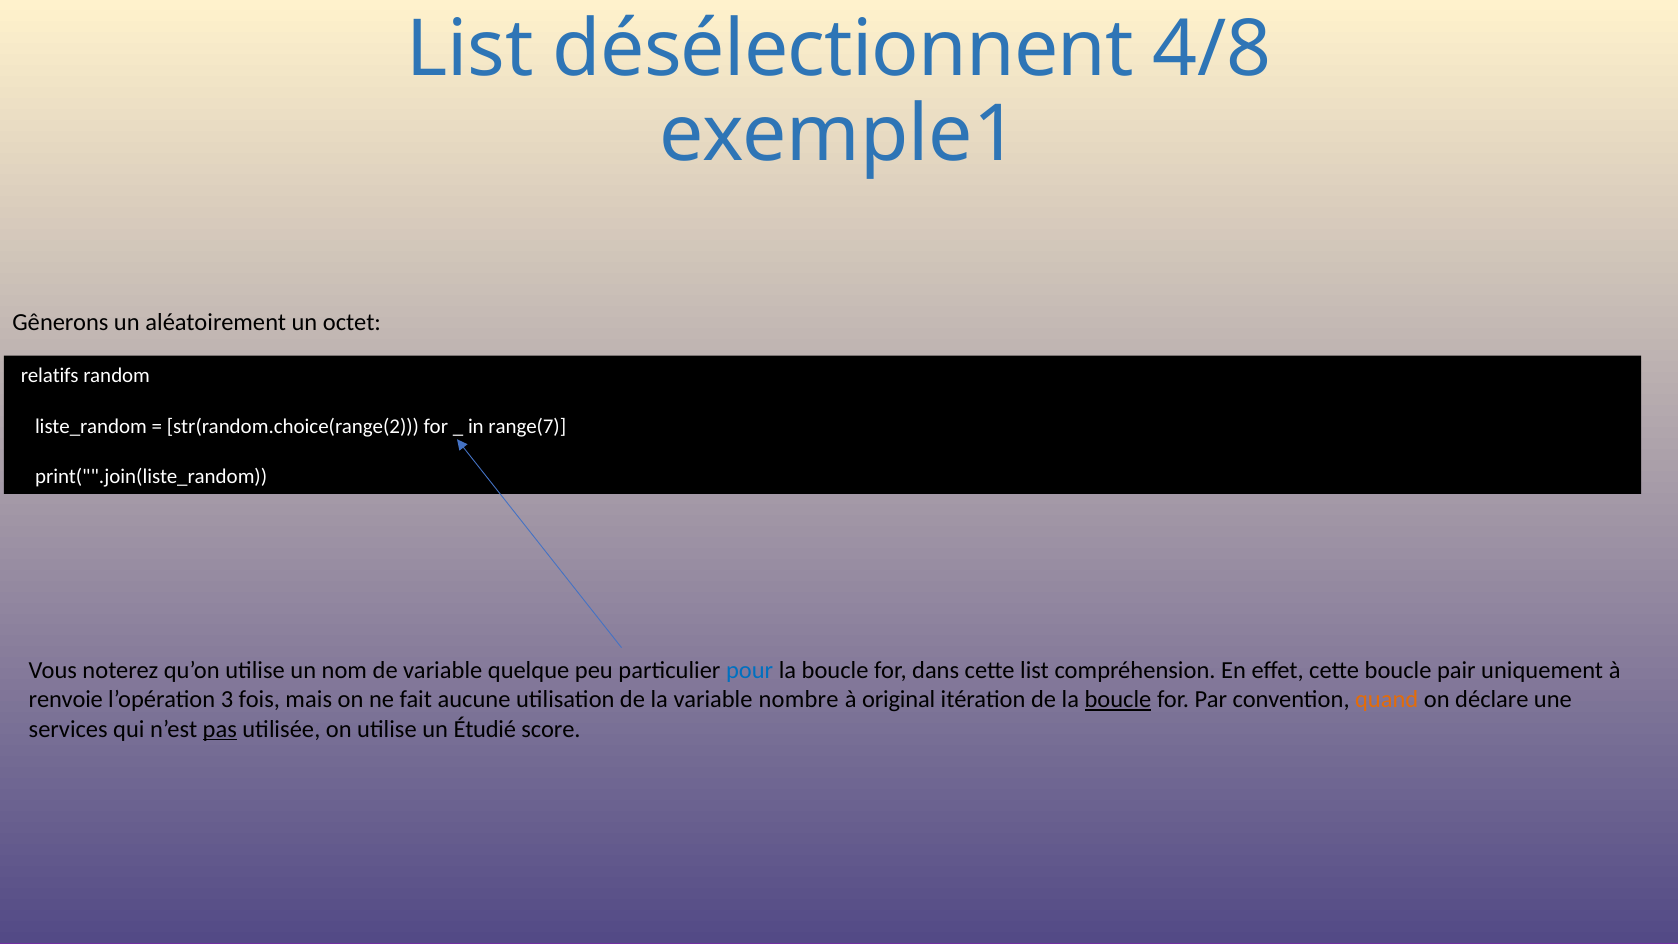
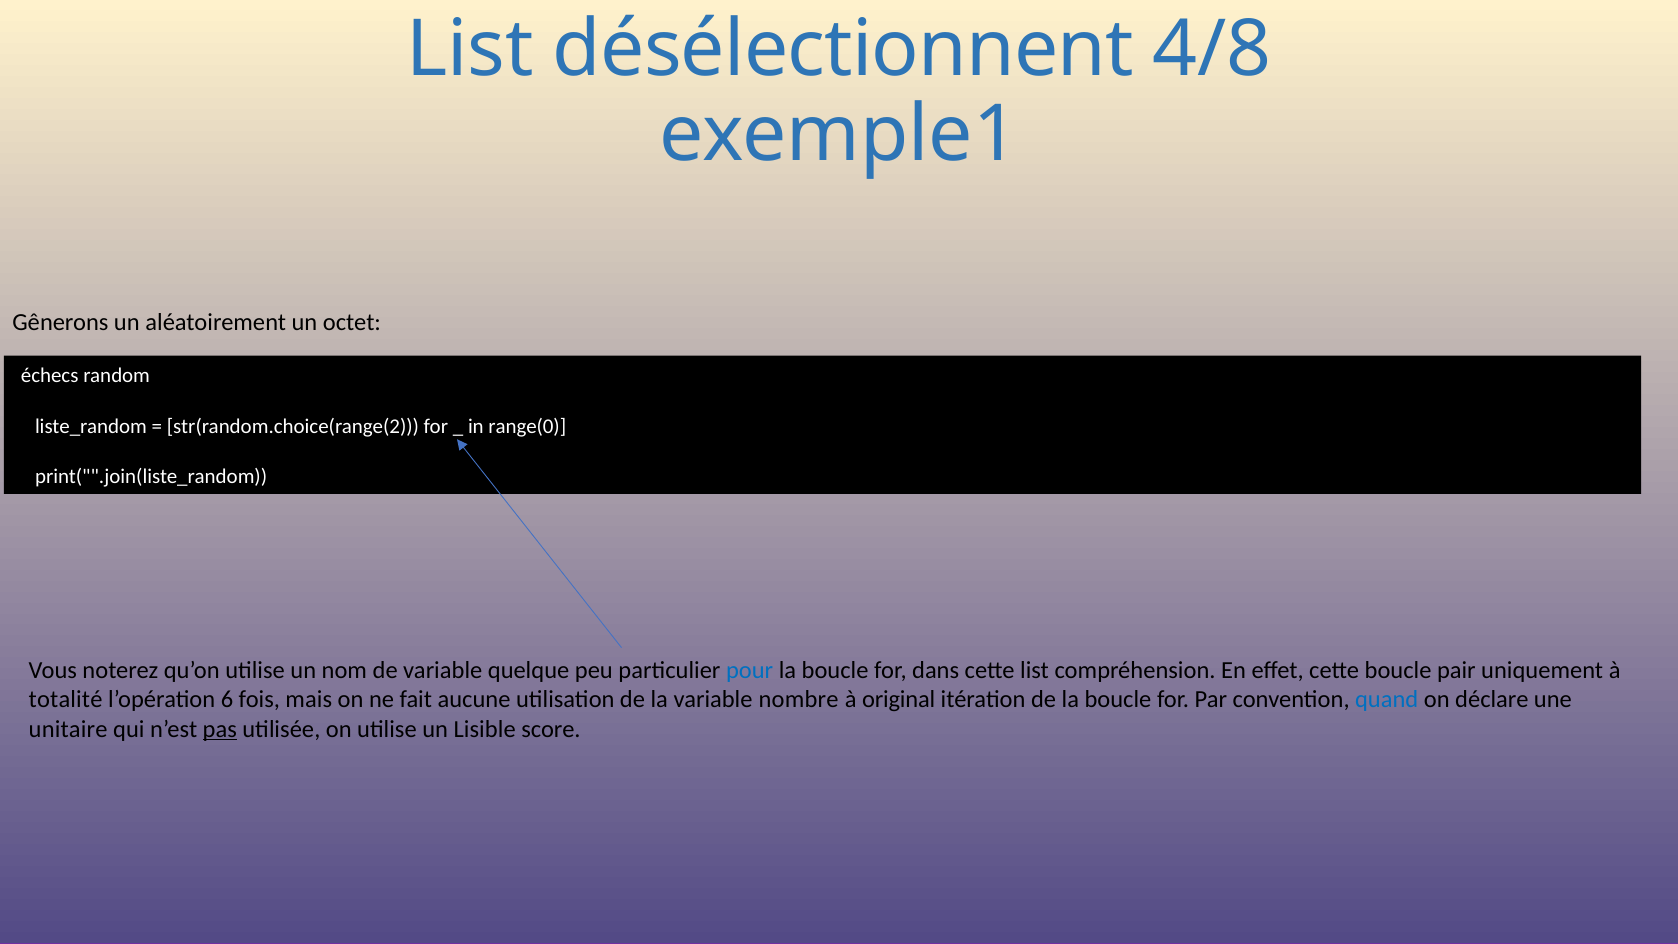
relatifs: relatifs -> échecs
range(7: range(7 -> range(0
renvoie: renvoie -> totalité
3: 3 -> 6
boucle at (1118, 700) underline: present -> none
quand colour: orange -> blue
services: services -> unitaire
Étudié: Étudié -> Lisible
